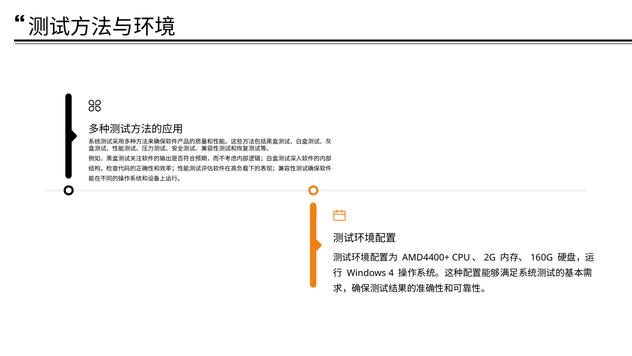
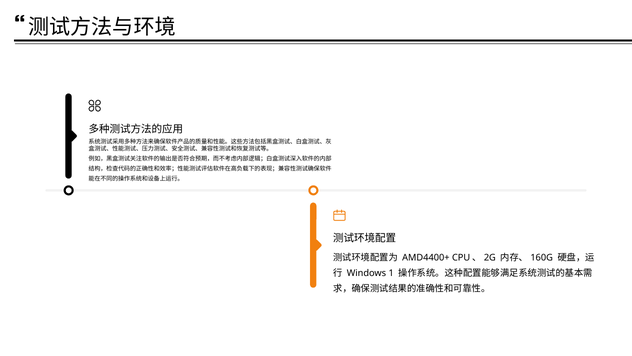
4: 4 -> 1
